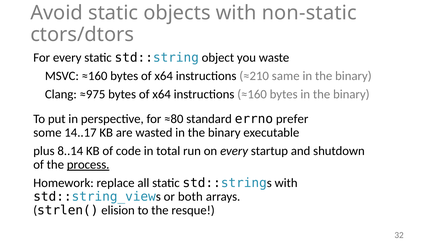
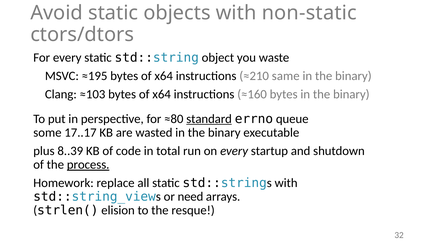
MSVC ≈160: ≈160 -> ≈195
≈975: ≈975 -> ≈103
standard underline: none -> present
prefer: prefer -> queue
14..17: 14..17 -> 17..17
8..14: 8..14 -> 8..39
both: both -> need
